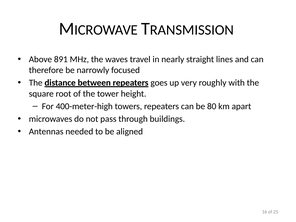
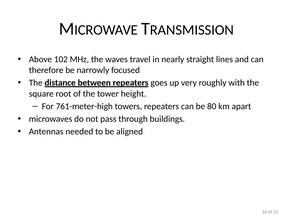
891: 891 -> 102
400-meter-high: 400-meter-high -> 761-meter-high
